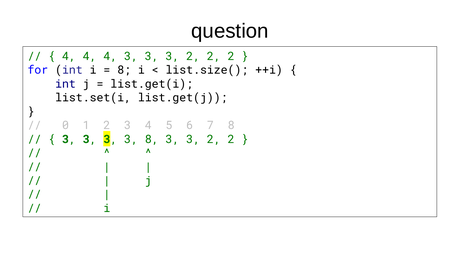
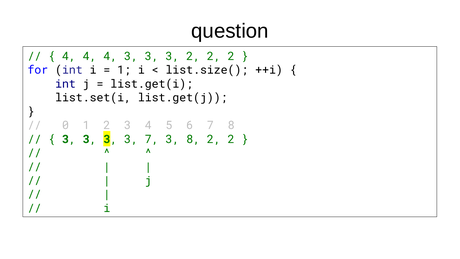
8 at (124, 70): 8 -> 1
3 8: 8 -> 7
3 at (193, 139): 3 -> 8
